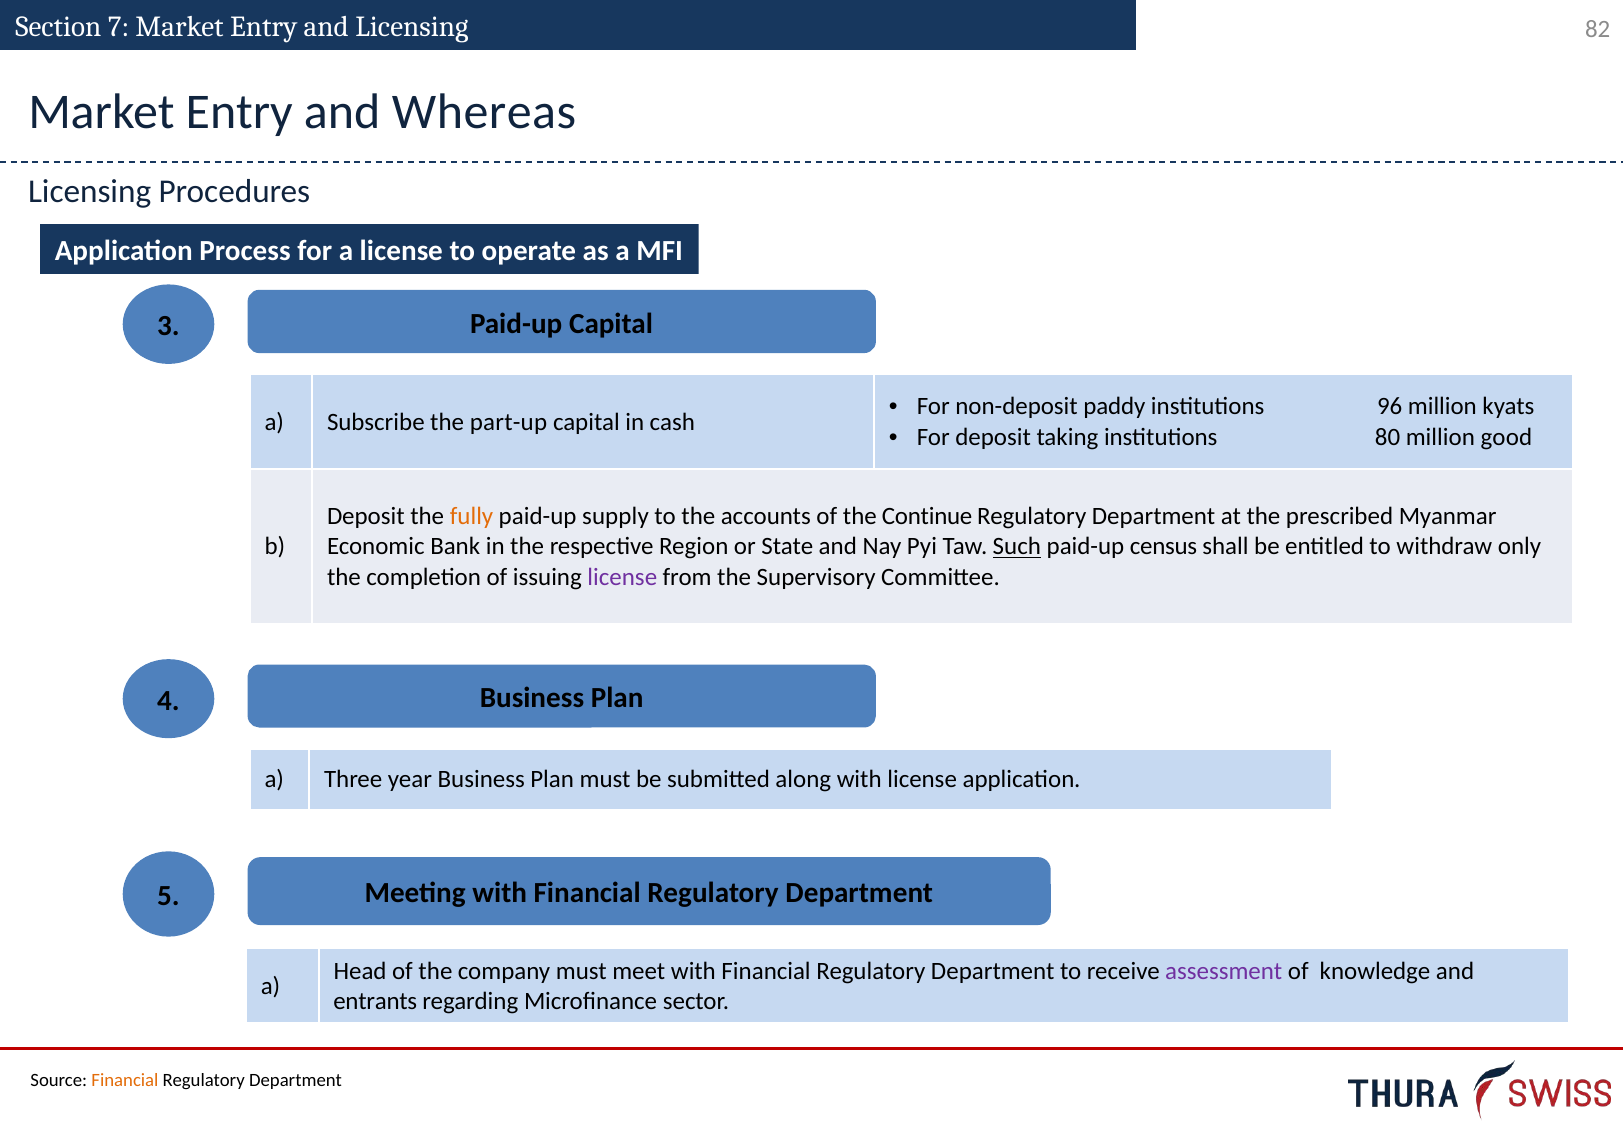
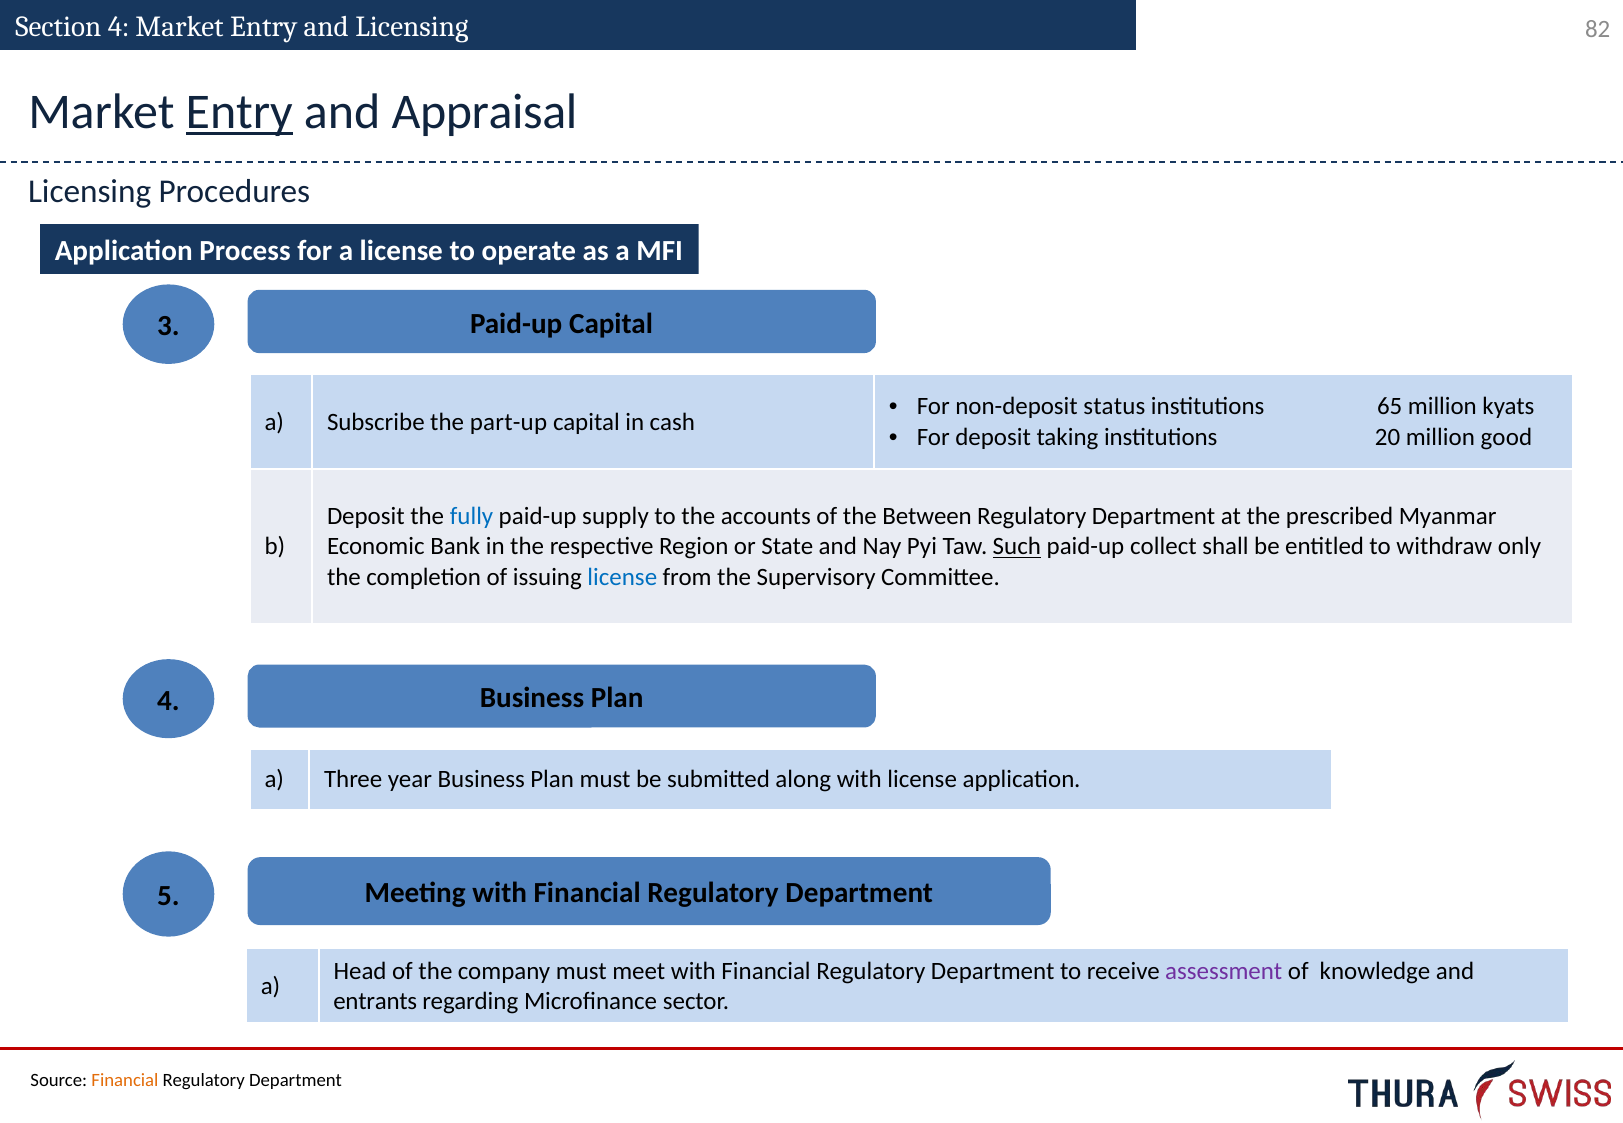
Section 7: 7 -> 4
Entry at (239, 113) underline: none -> present
Whereas: Whereas -> Appraisal
paddy: paddy -> status
96: 96 -> 65
80: 80 -> 20
fully colour: orange -> blue
Continue: Continue -> Between
census: census -> collect
license at (622, 577) colour: purple -> blue
